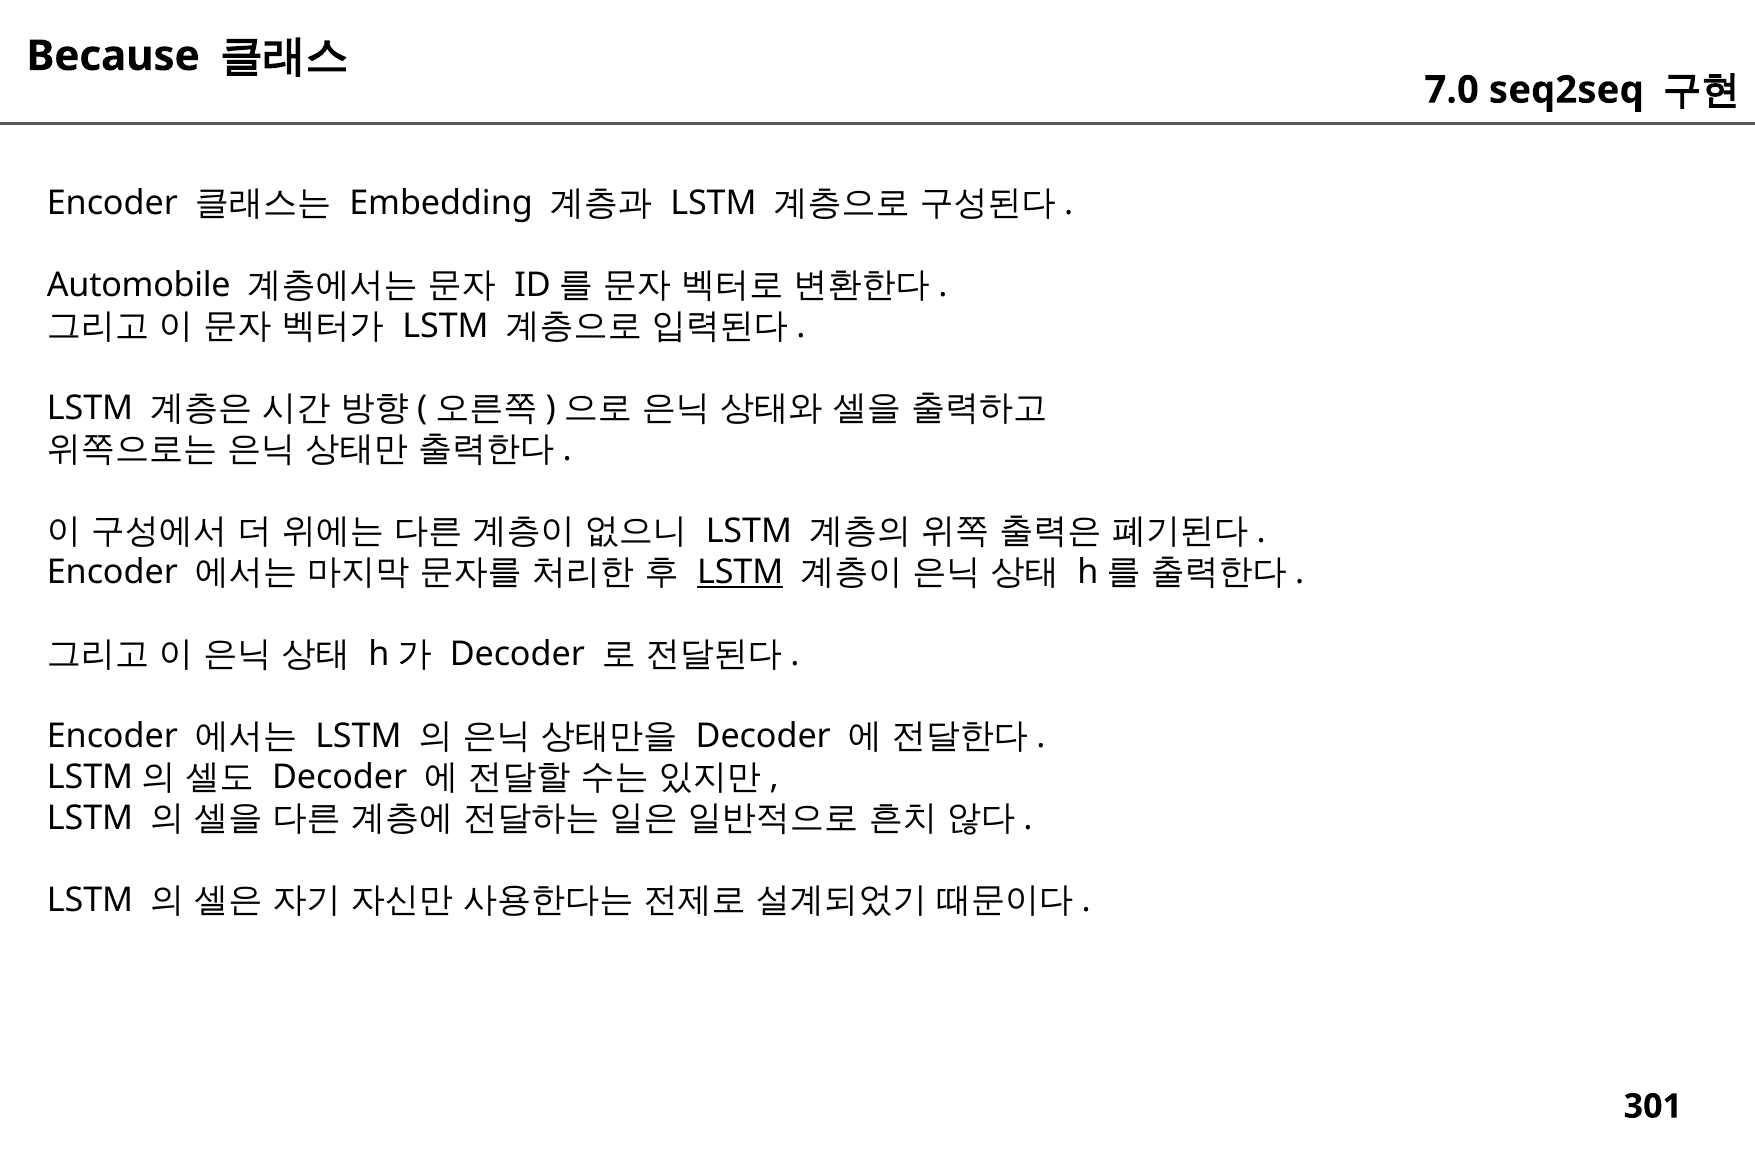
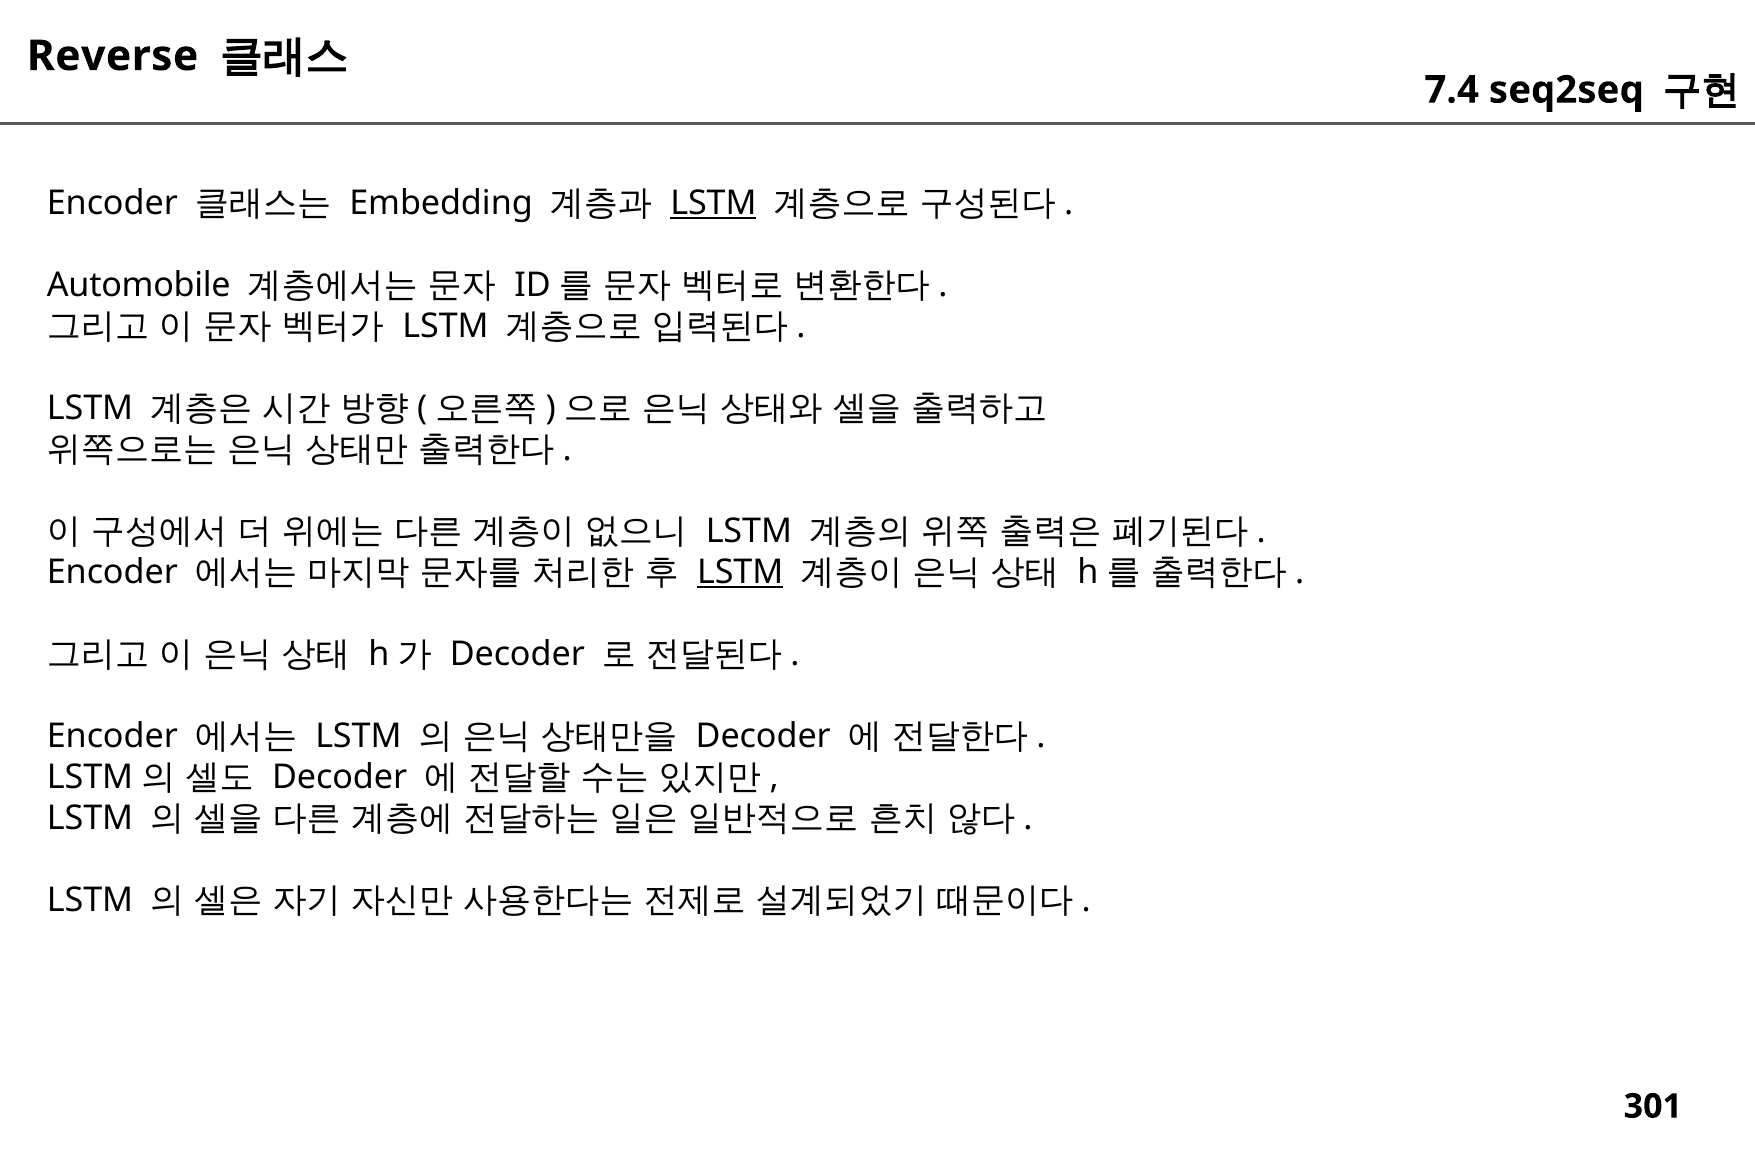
Because: Because -> Reverse
7.0: 7.0 -> 7.4
LSTM at (713, 203) underline: none -> present
